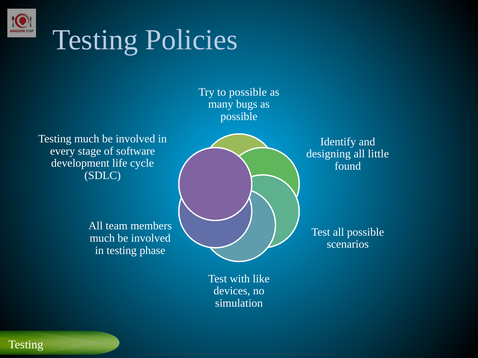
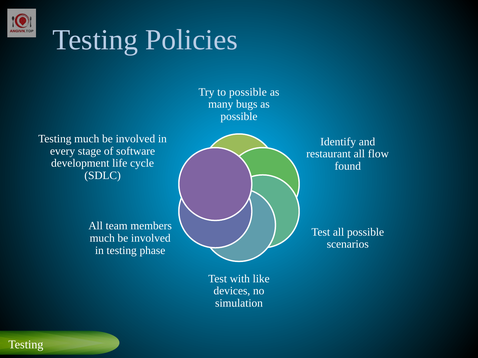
designing: designing -> restaurant
little: little -> flow
